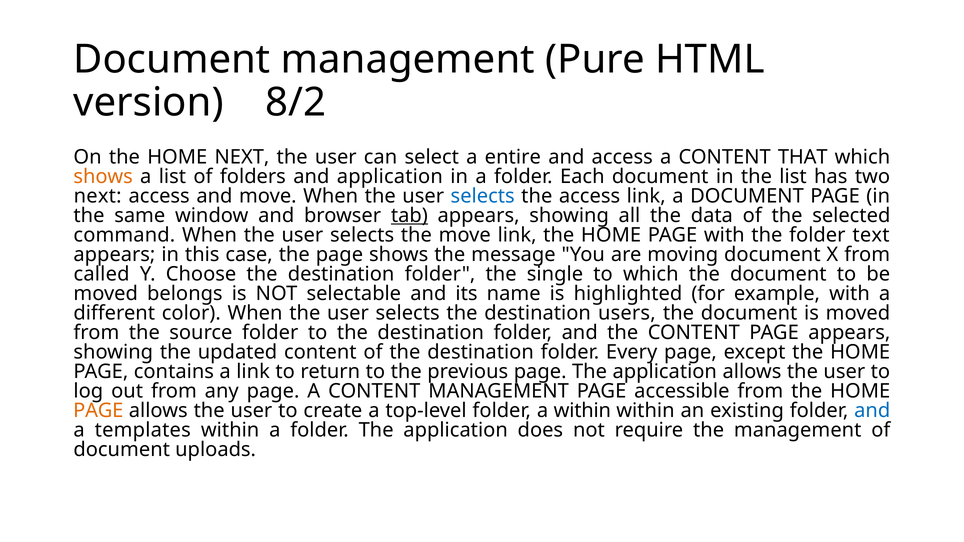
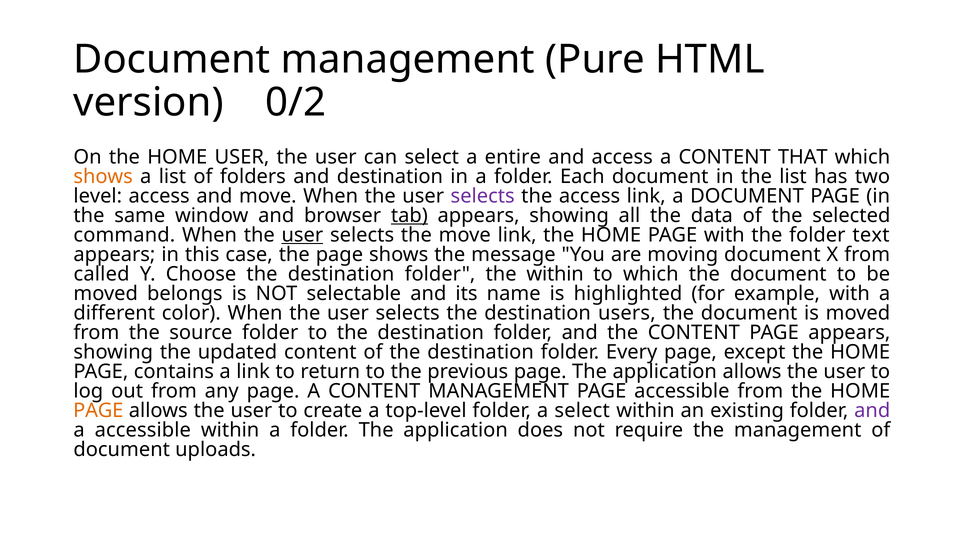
8/2: 8/2 -> 0/2
HOME NEXT: NEXT -> USER
and application: application -> destination
next at (98, 196): next -> level
selects at (483, 196) colour: blue -> purple
user at (302, 235) underline: none -> present
the single: single -> within
a within: within -> select
and at (872, 411) colour: blue -> purple
a templates: templates -> accessible
